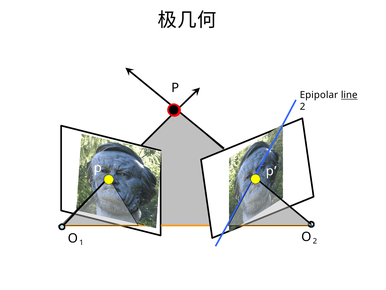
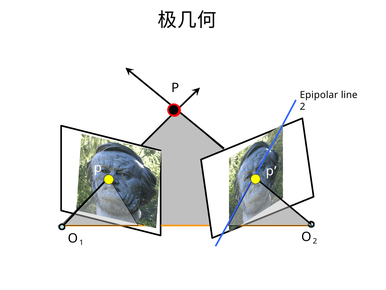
line underline: present -> none
